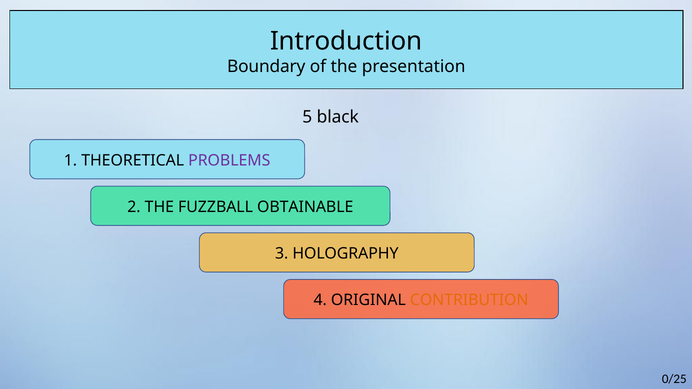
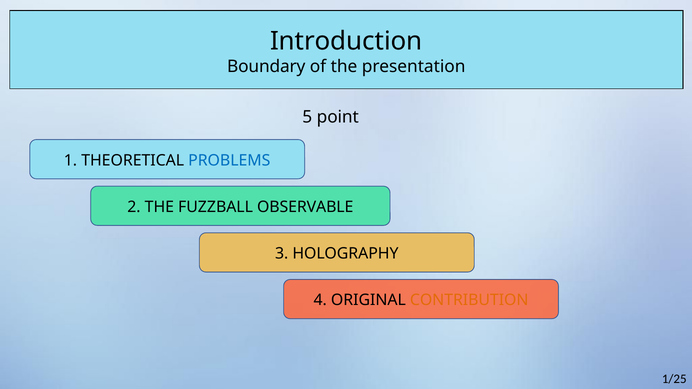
black: black -> point
PROBLEMS colour: purple -> blue
OBTAINABLE: OBTAINABLE -> OBSERVABLE
0/25: 0/25 -> 1/25
